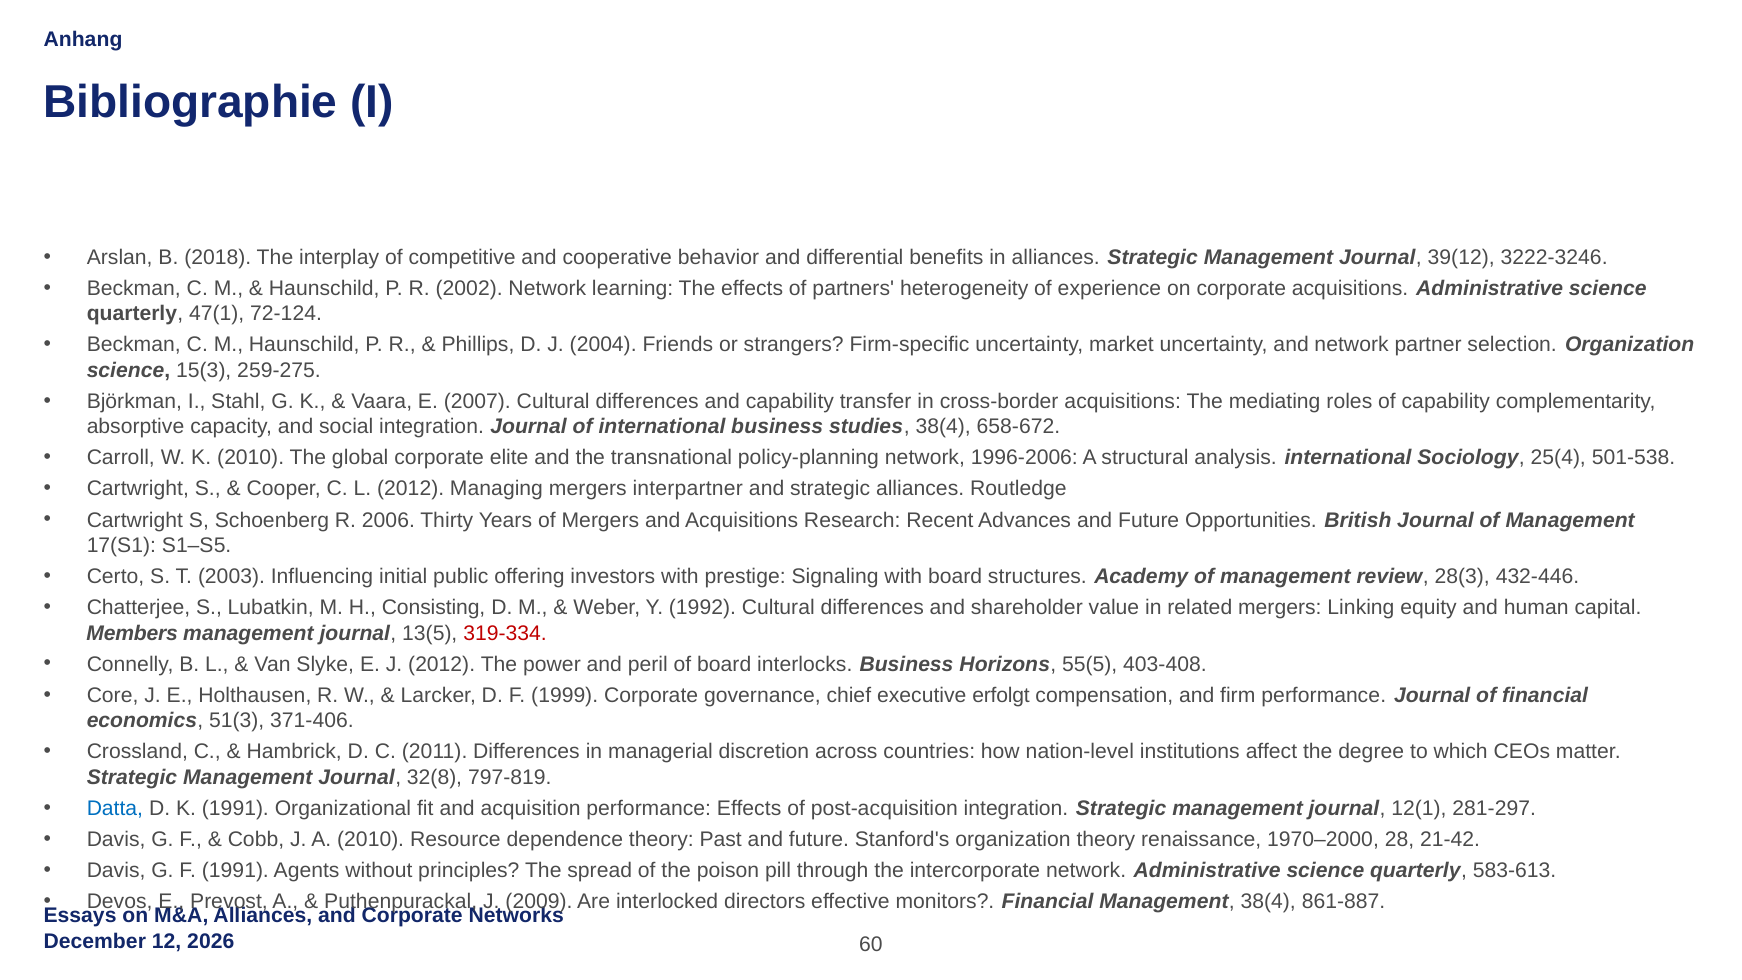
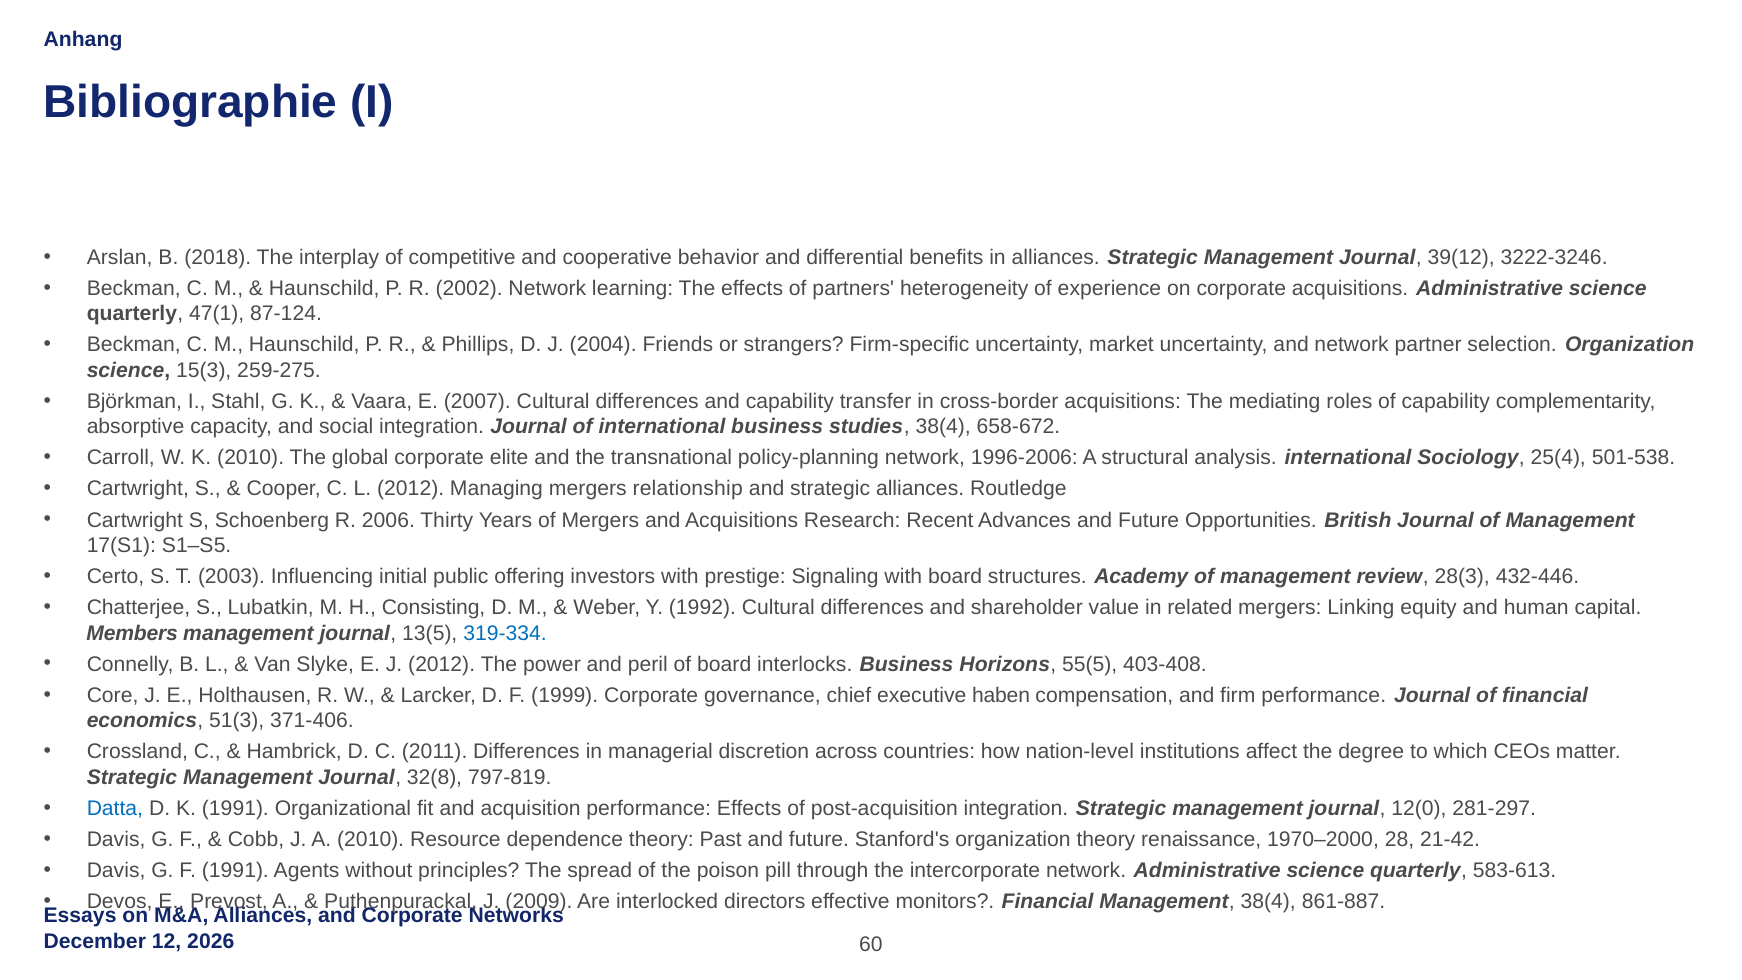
72-124: 72-124 -> 87-124
interpartner: interpartner -> relationship
319-334 colour: red -> blue
erfolgt: erfolgt -> haben
12(1: 12(1 -> 12(0
